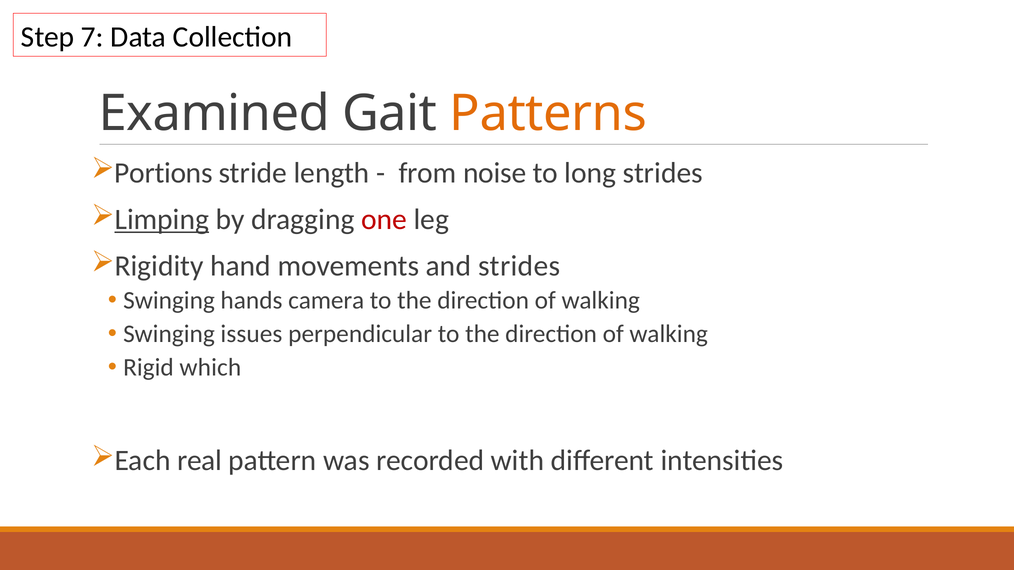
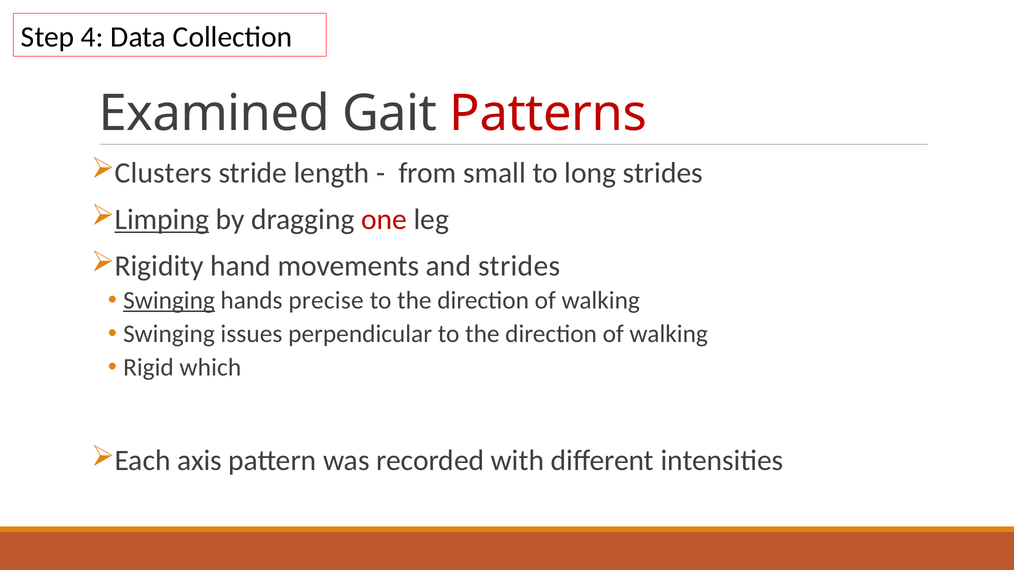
7: 7 -> 4
Patterns colour: orange -> red
Portions: Portions -> Clusters
noise: noise -> small
Swinging at (169, 300) underline: none -> present
camera: camera -> precise
real: real -> axis
